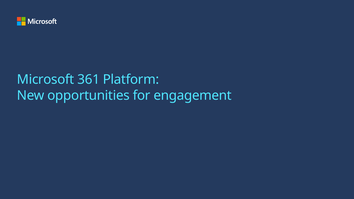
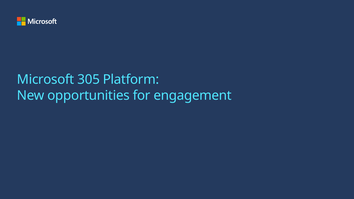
361: 361 -> 305
